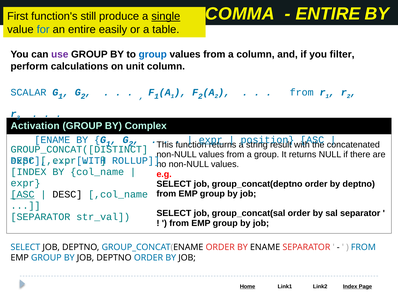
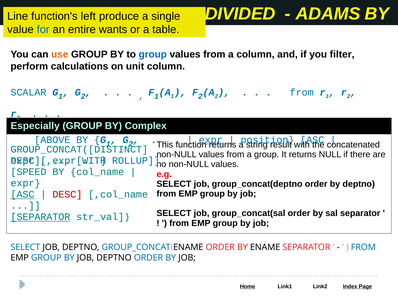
COMMA: COMMA -> DIVIDED
ENTIRE at (328, 14): ENTIRE -> ADAMS
First: First -> Line
still: still -> left
single underline: present -> none
easily: easily -> wants
use colour: purple -> orange
Activation: Activation -> Especially
ENAME at (52, 140): ENAME -> ABOVE
INDEX at (29, 172): INDEX -> SPEED
DESC at (67, 195) colour: black -> red
SEPARATOR at (40, 217) underline: none -> present
